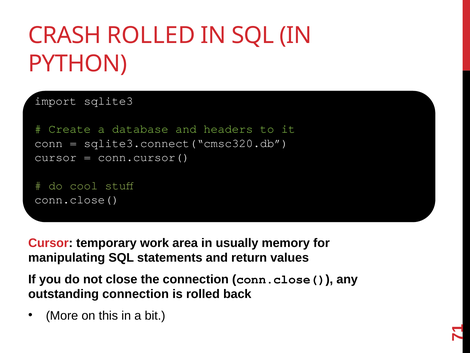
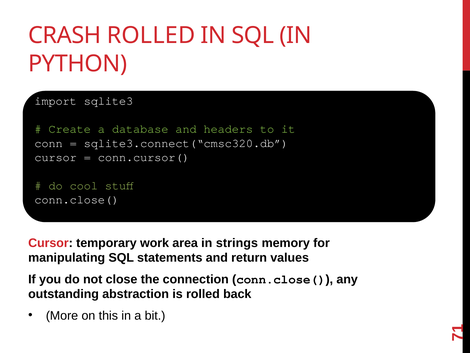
usually: usually -> strings
outstanding connection: connection -> abstraction
